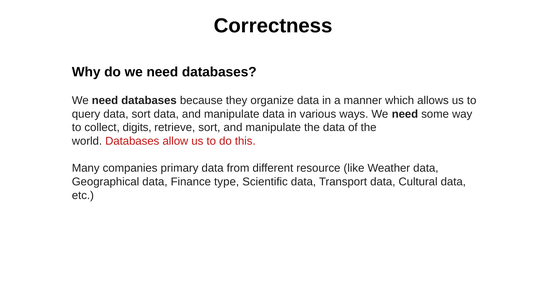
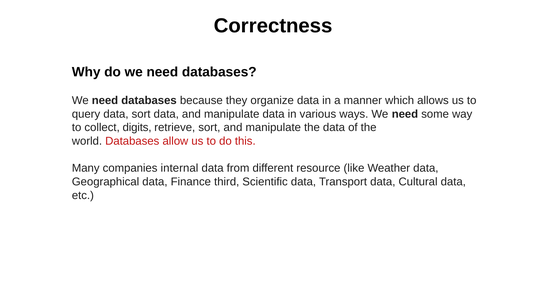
primary: primary -> internal
type: type -> third
